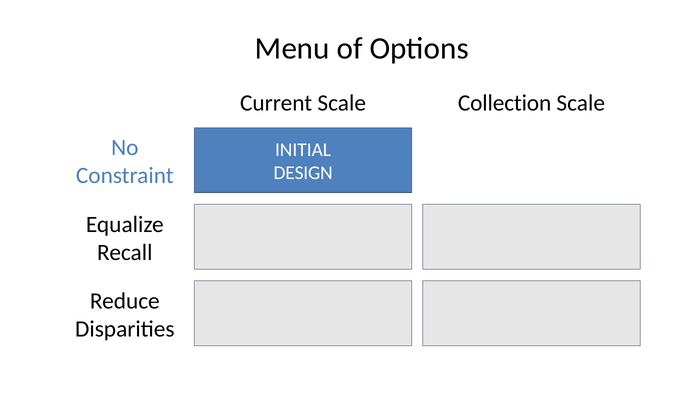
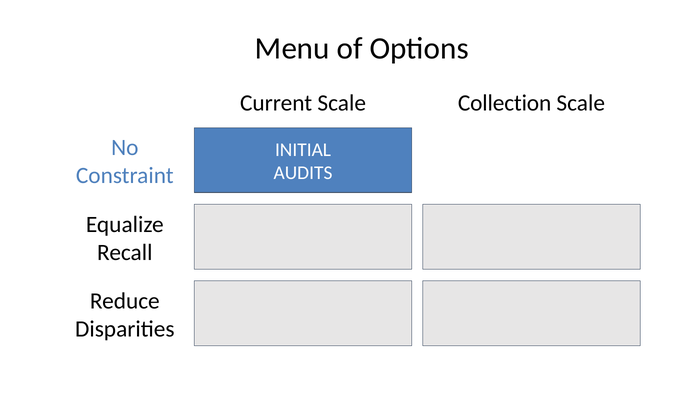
DESIGN: DESIGN -> AUDITS
